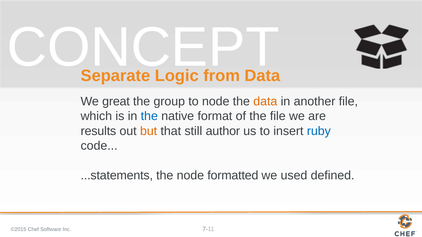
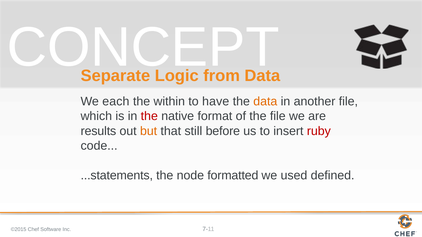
great: great -> each
group: group -> within
to node: node -> have
the at (149, 116) colour: blue -> red
author: author -> before
ruby colour: blue -> red
